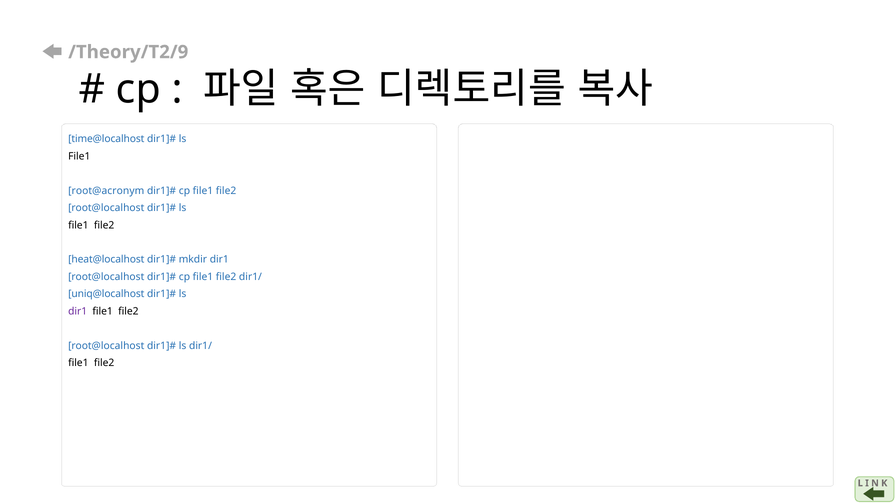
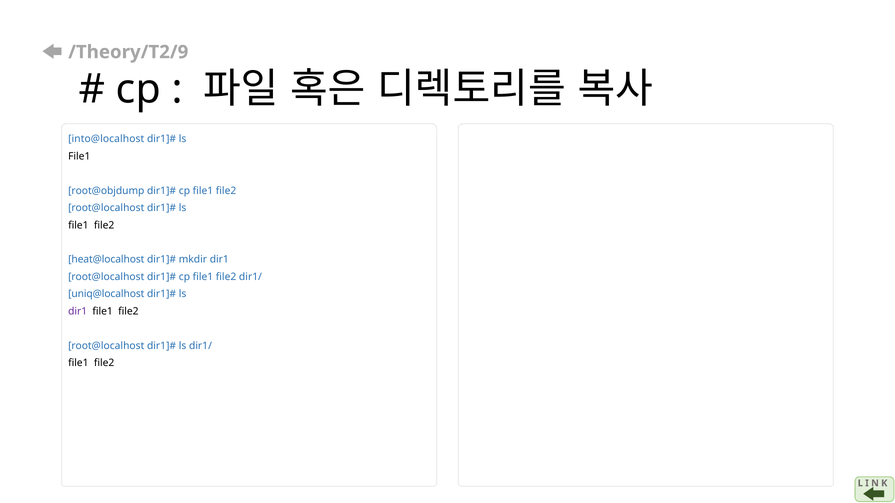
time@localhost: time@localhost -> into@localhost
root@acronym: root@acronym -> root@objdump
